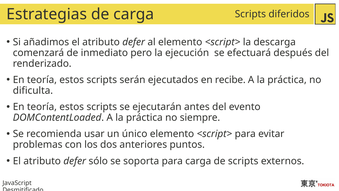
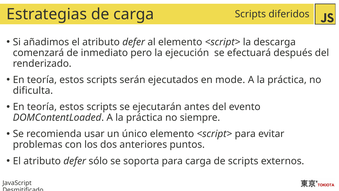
recibe: recibe -> mode
